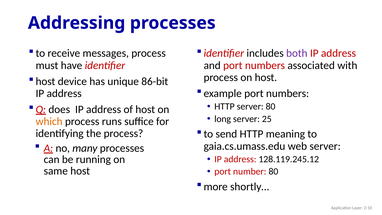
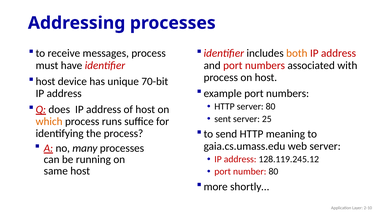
both colour: purple -> orange
86-bit: 86-bit -> 70-bit
long: long -> sent
